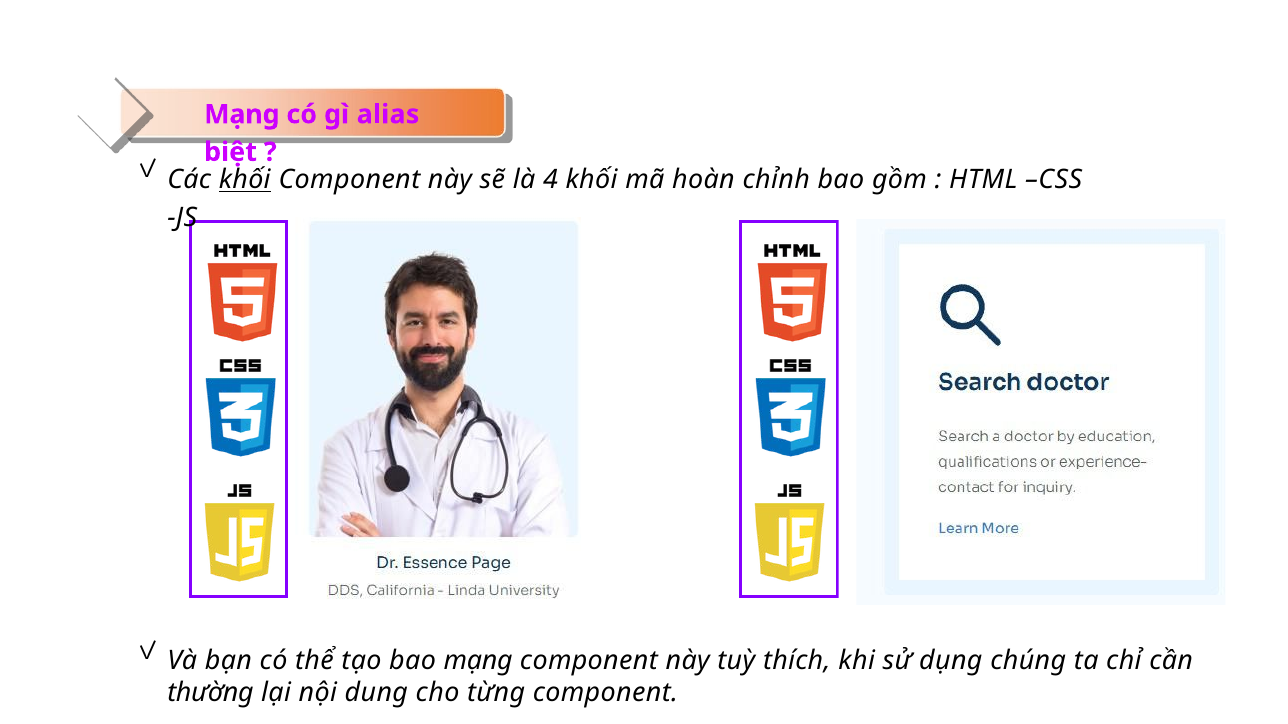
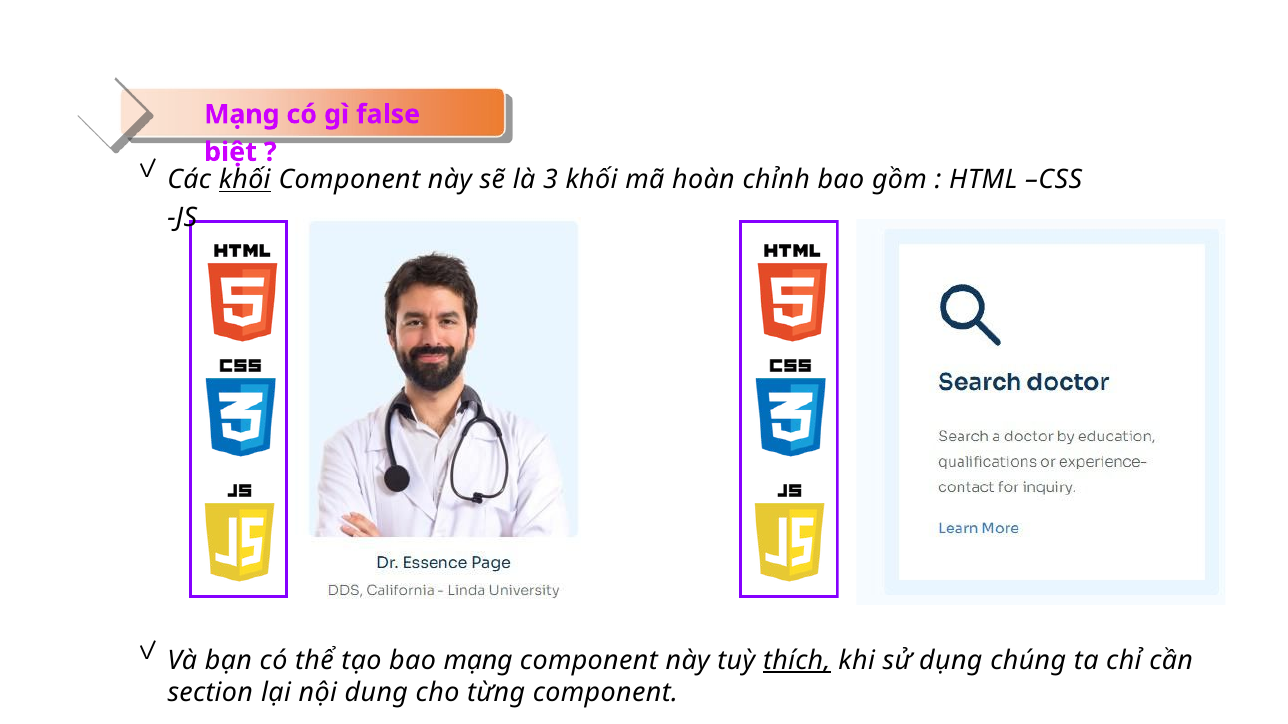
alias: alias -> false
là 4: 4 -> 3
thích underline: none -> present
thường: thường -> section
